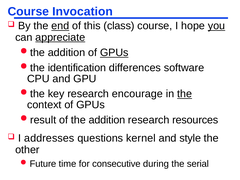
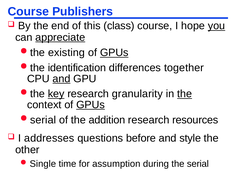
Invocation: Invocation -> Publishers
end underline: present -> none
addition at (67, 53): addition -> existing
software: software -> together
and at (61, 79) underline: none -> present
key underline: none -> present
encourage: encourage -> granularity
GPUs at (91, 105) underline: none -> present
result at (43, 120): result -> serial
kernel: kernel -> before
Future: Future -> Single
consecutive: consecutive -> assumption
